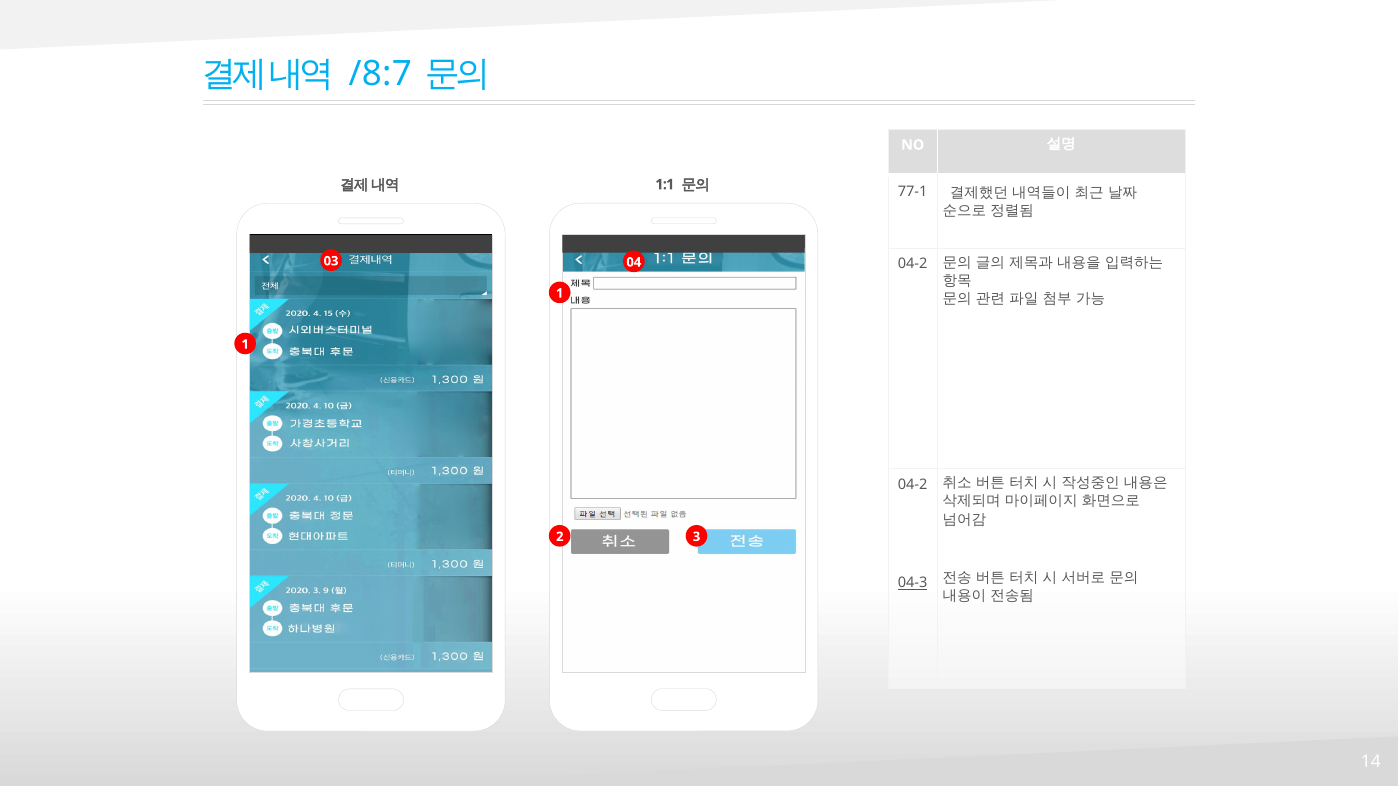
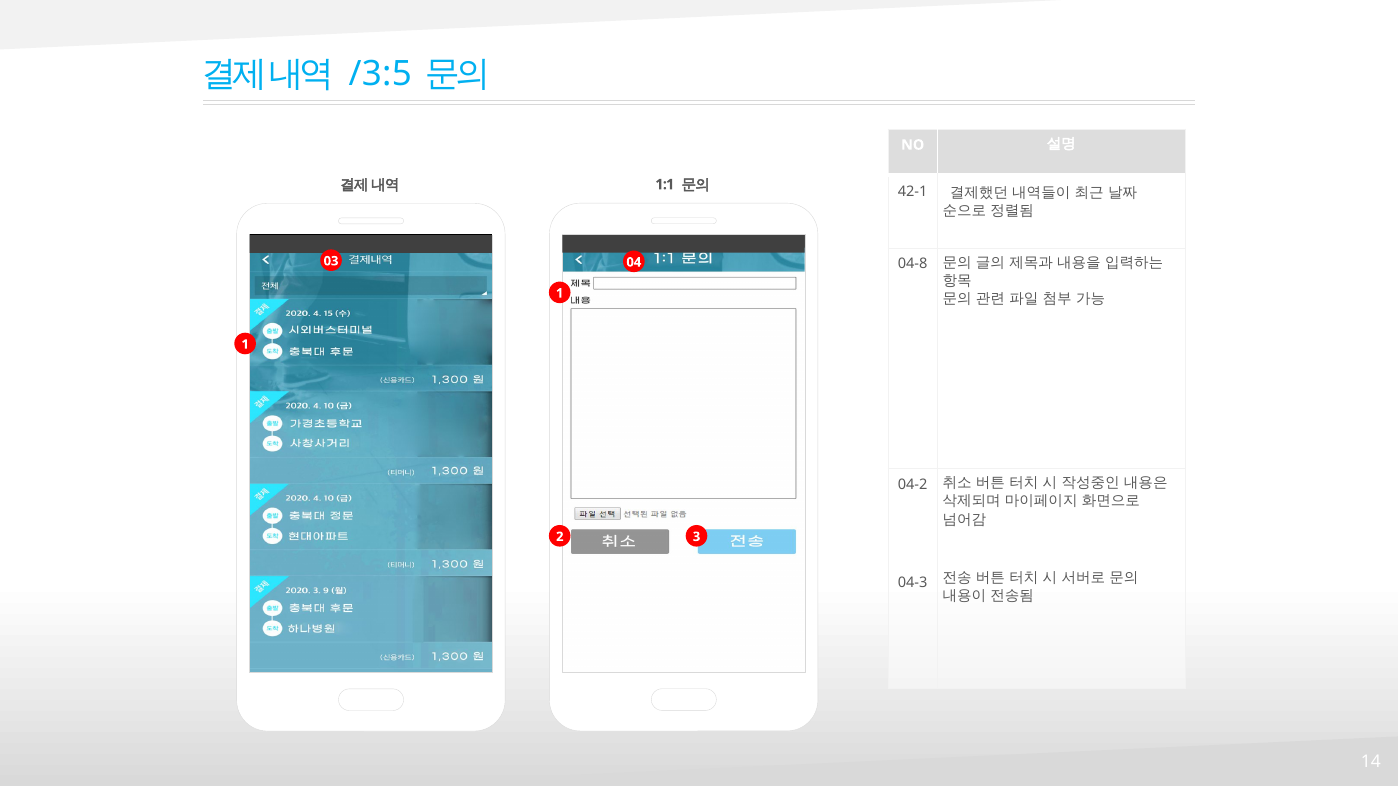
8 at (372, 74): 8 -> 3
7: 7 -> 5
77-1: 77-1 -> 42-1
04-2 at (913, 264): 04-2 -> 04-8
04-3 underline: present -> none
